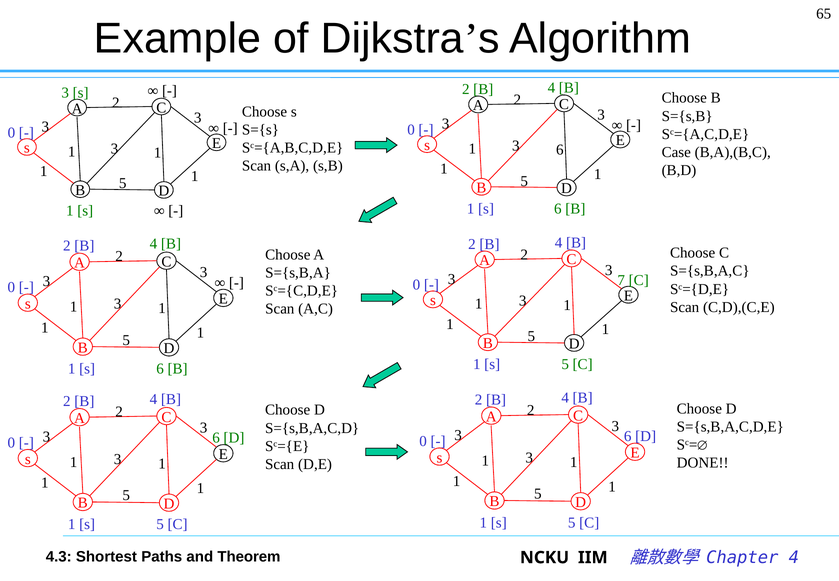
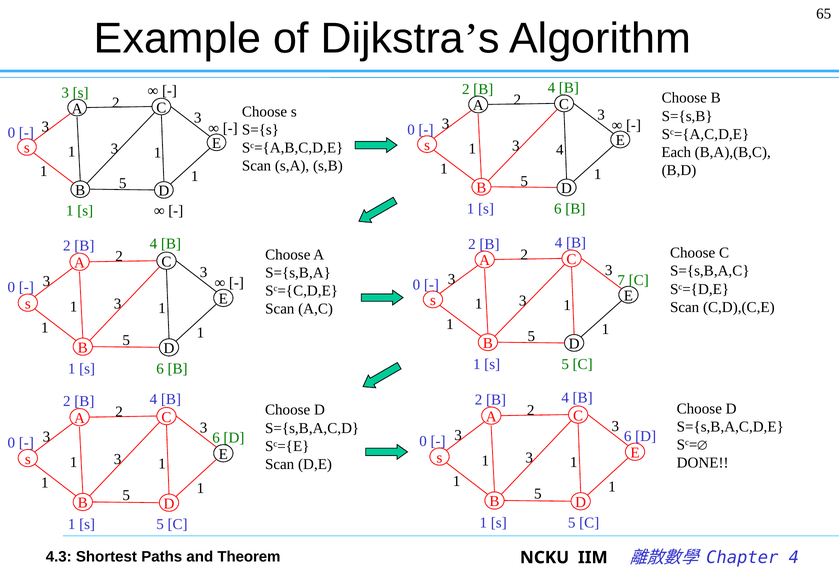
1 6: 6 -> 4
Case: Case -> Each
